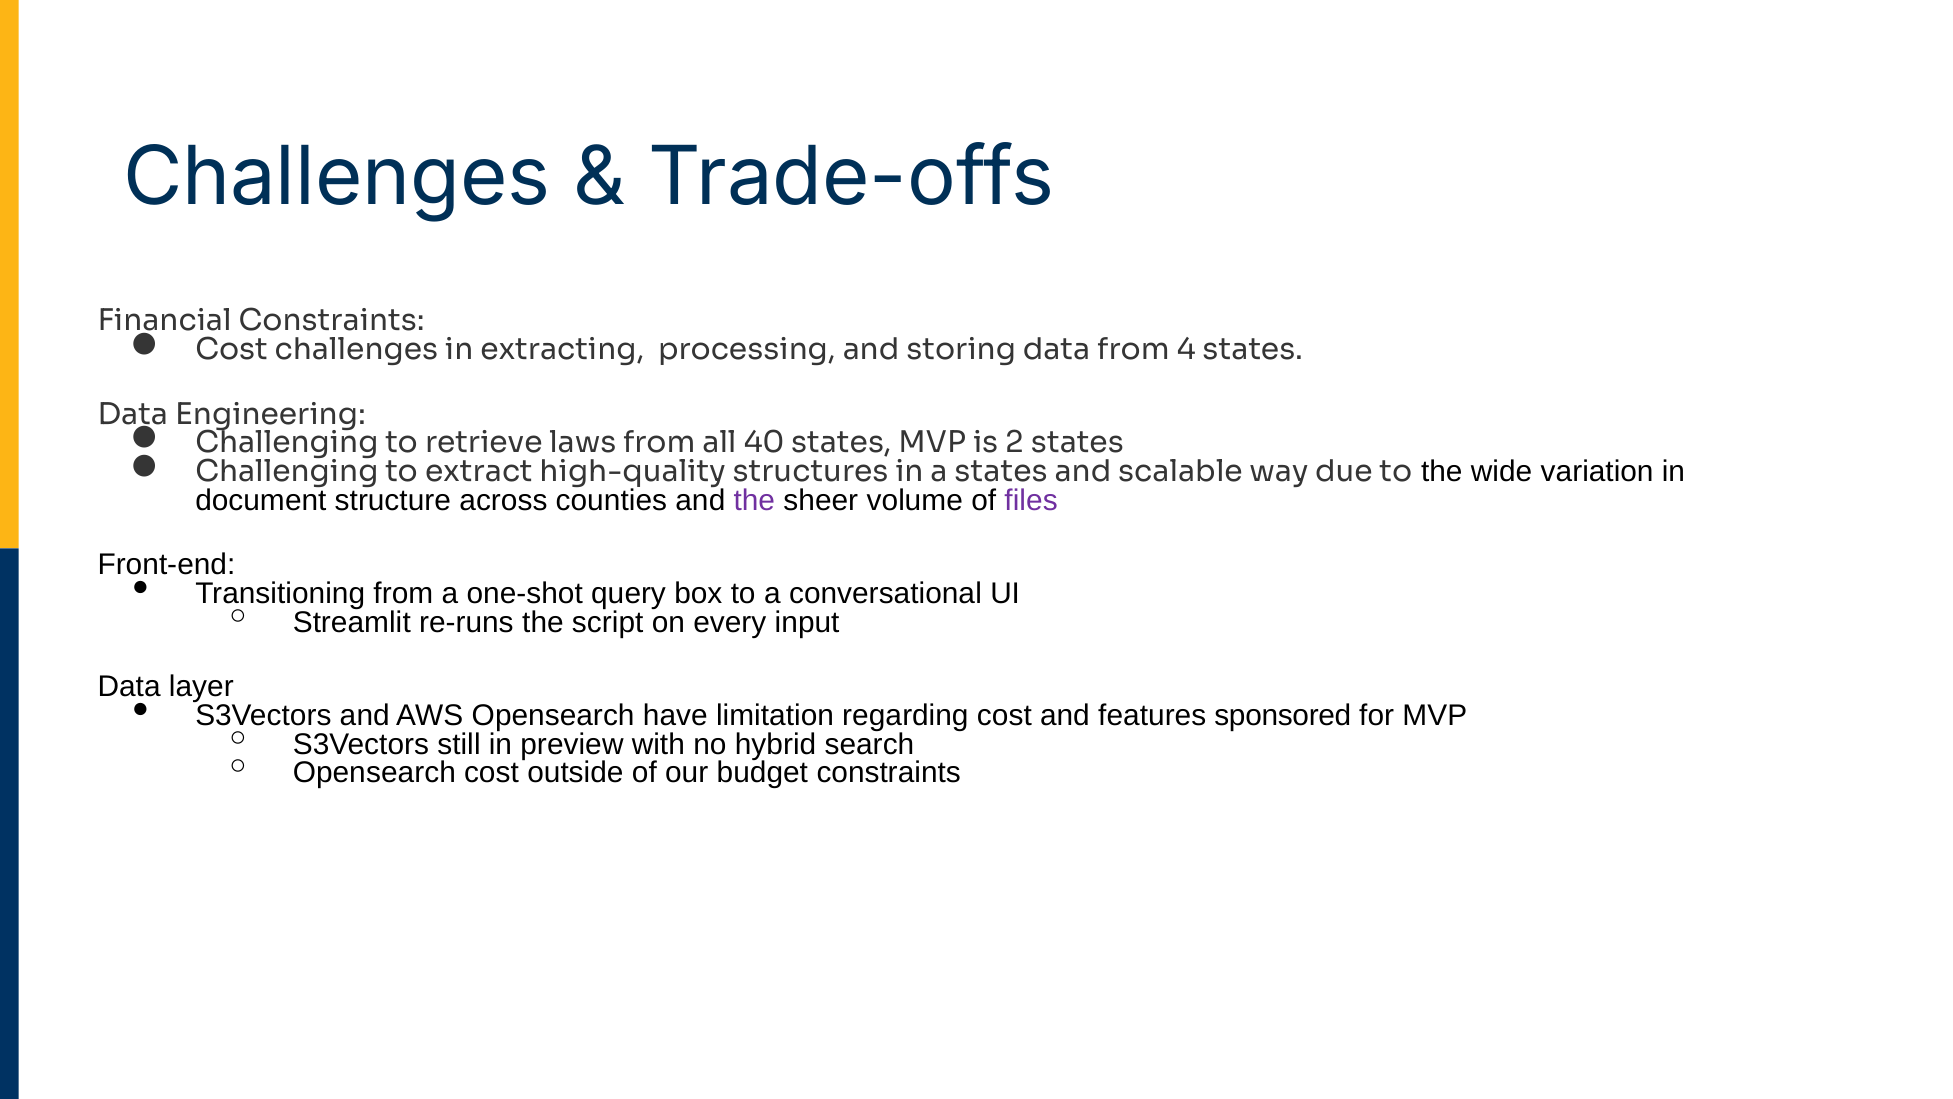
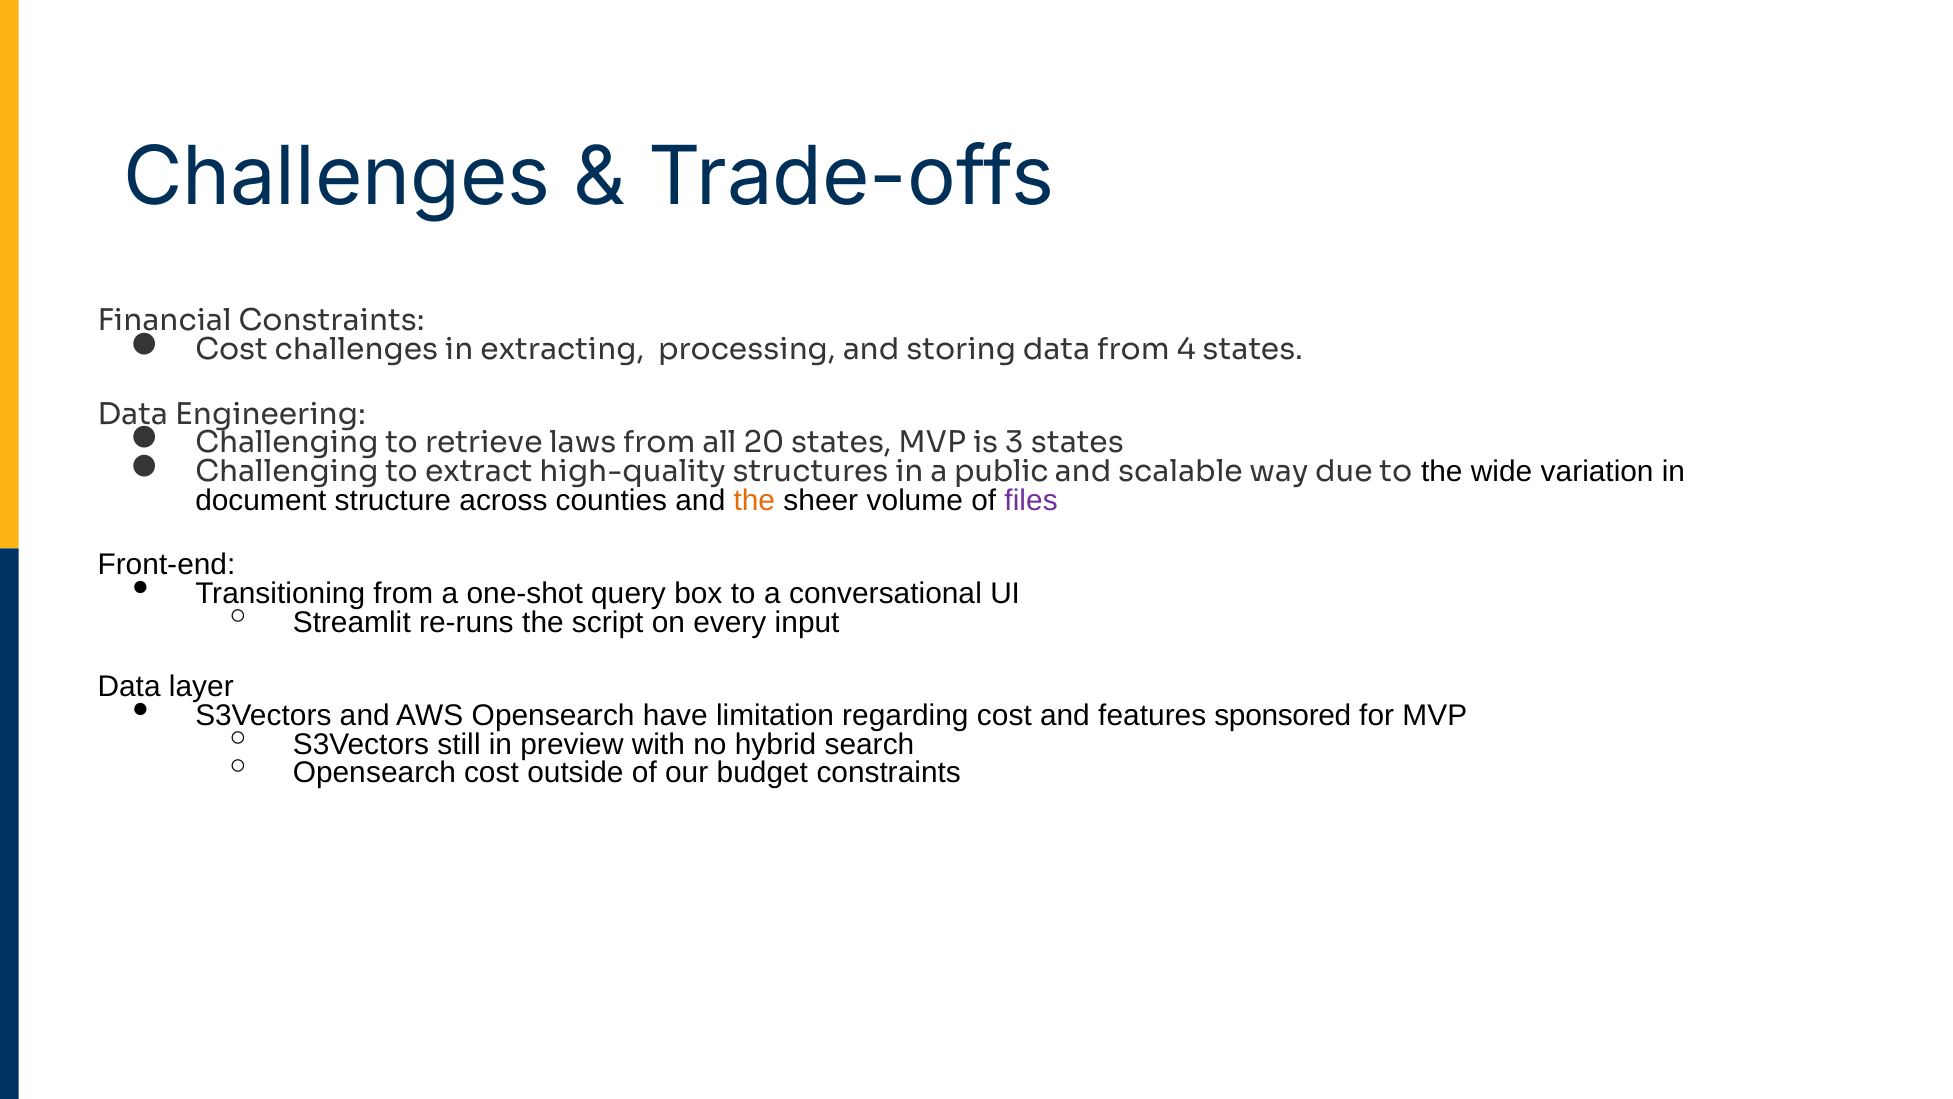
40: 40 -> 20
2: 2 -> 3
a states: states -> public
the at (754, 500) colour: purple -> orange
